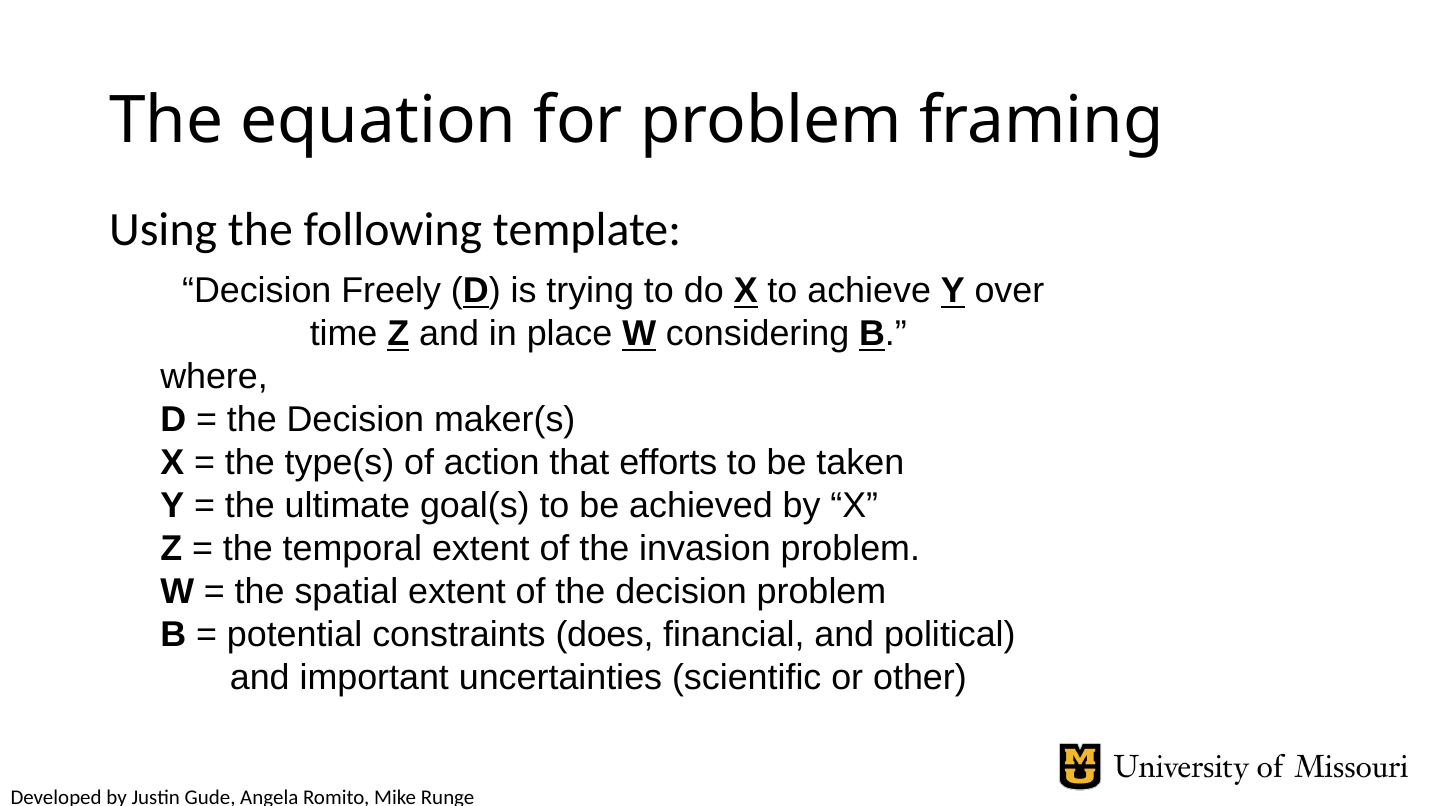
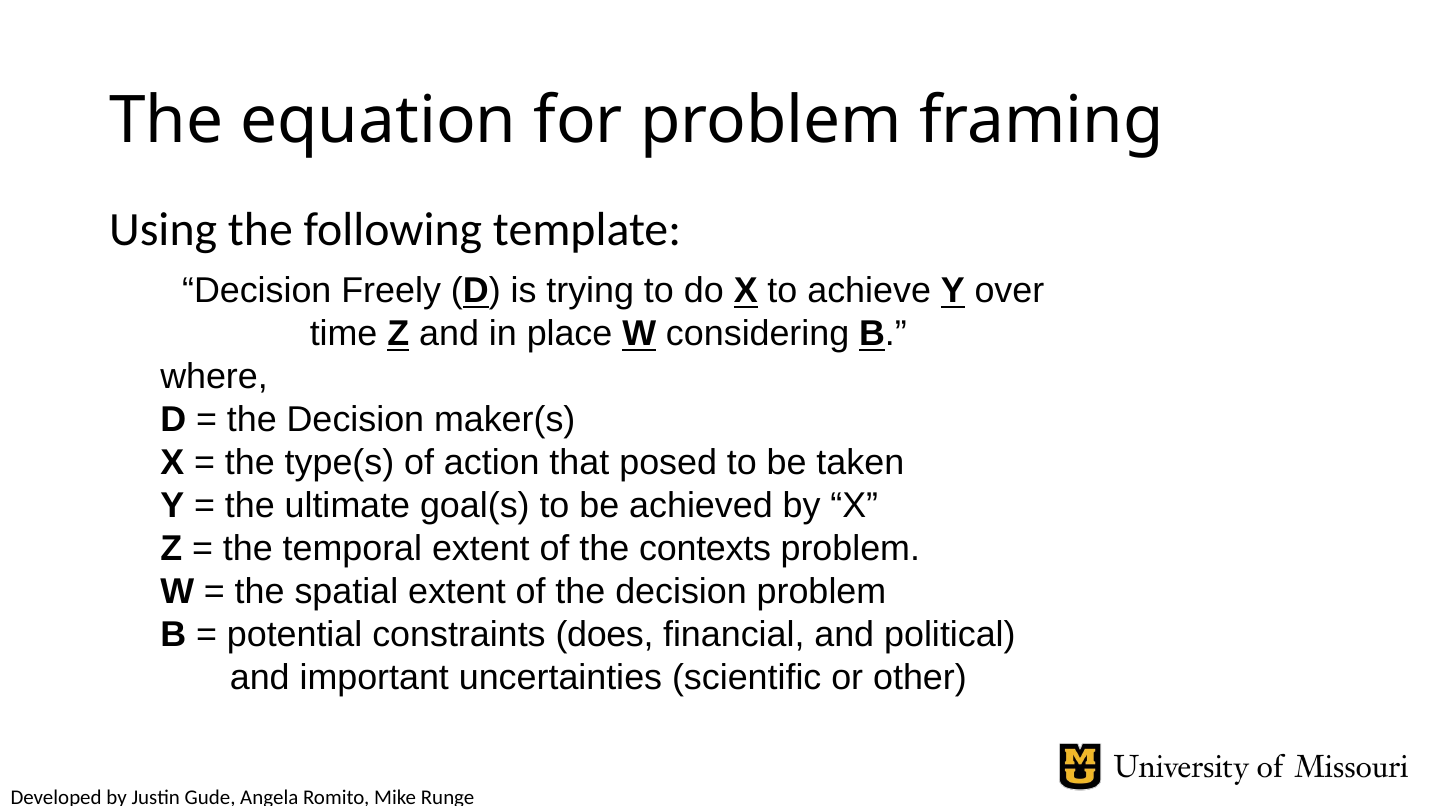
efforts: efforts -> posed
invasion: invasion -> contexts
